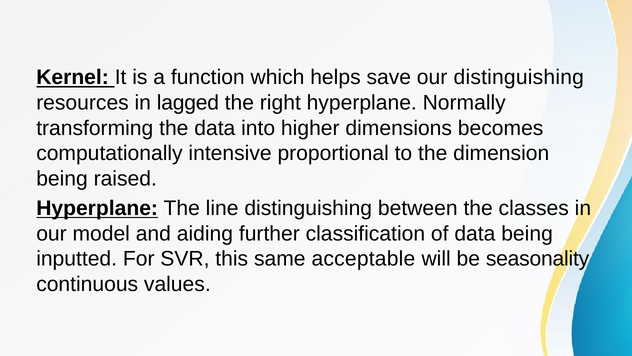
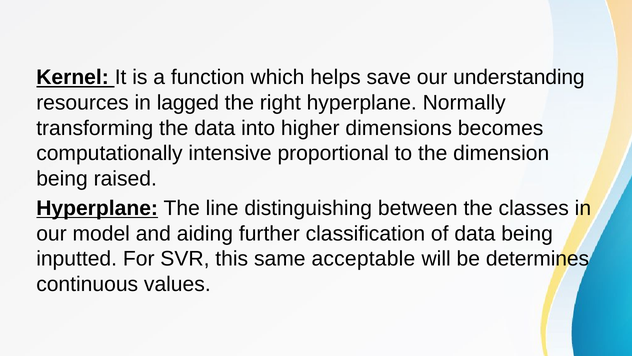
our distinguishing: distinguishing -> understanding
seasonality: seasonality -> determines
